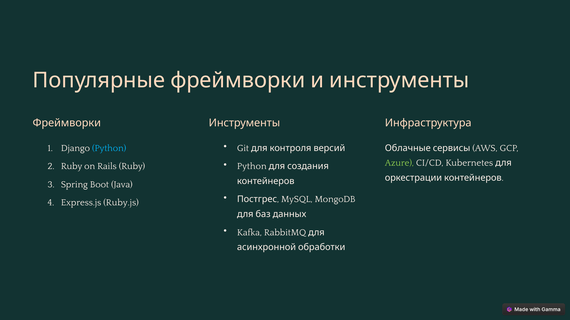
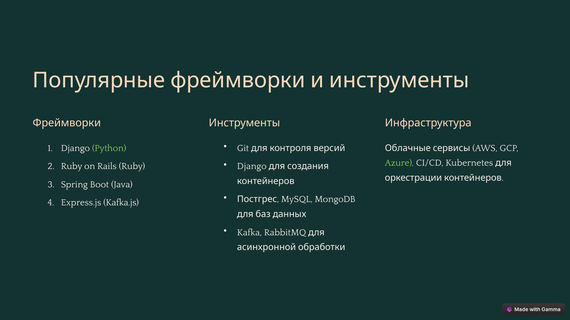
Python at (109, 148) colour: light blue -> light green
Python at (252, 167): Python -> Django
Ruby.js: Ruby.js -> Kafka.js
